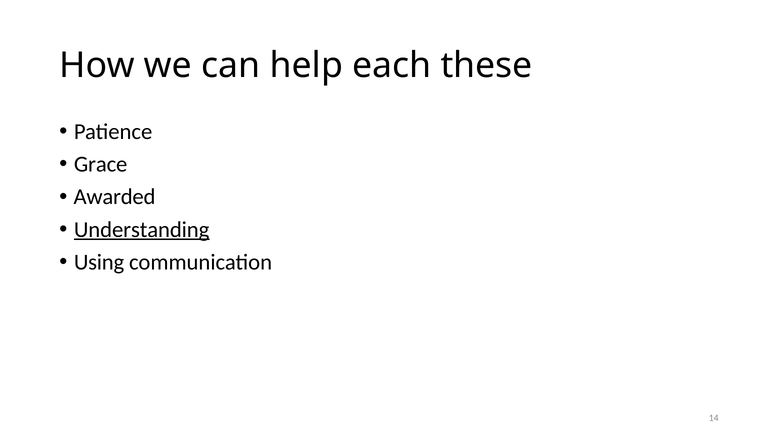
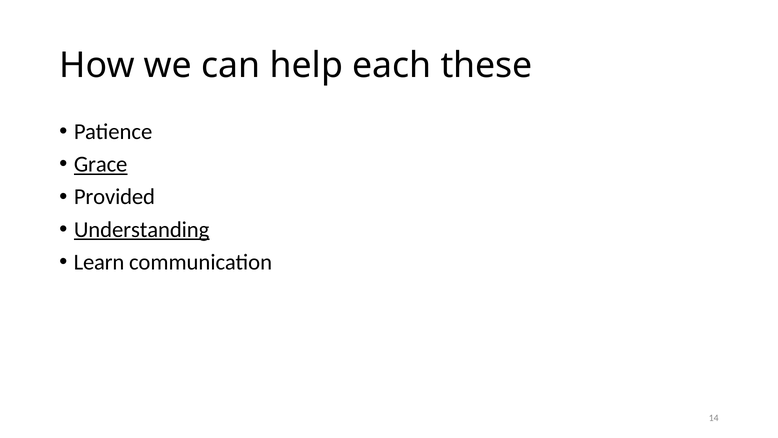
Grace underline: none -> present
Awarded: Awarded -> Provided
Using: Using -> Learn
